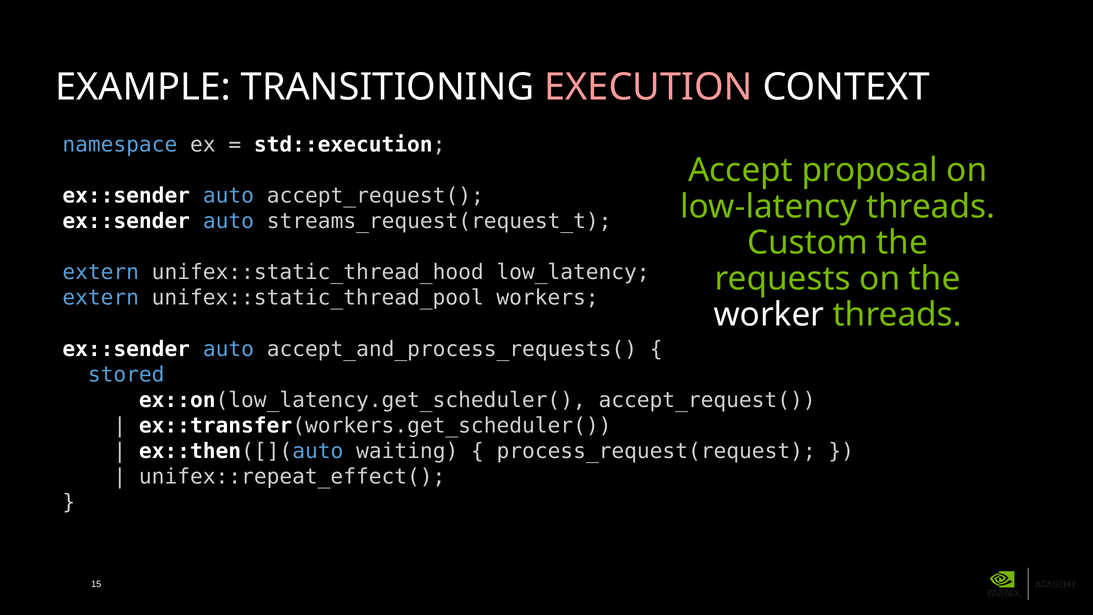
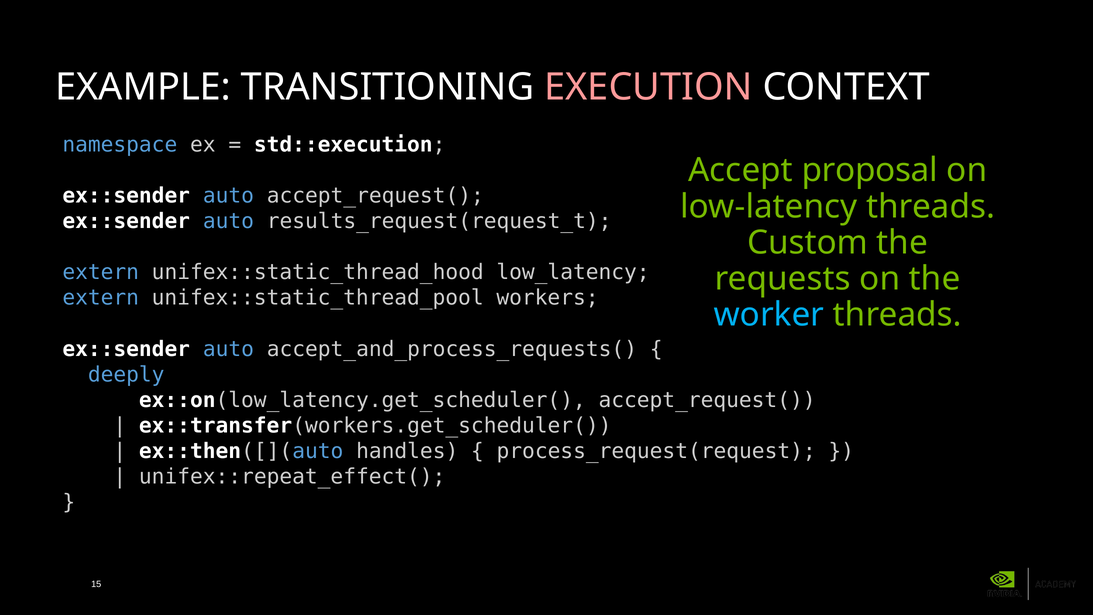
streams_request(request_t: streams_request(request_t -> results_request(request_t
worker colour: white -> light blue
stored: stored -> deeply
waiting: waiting -> handles
